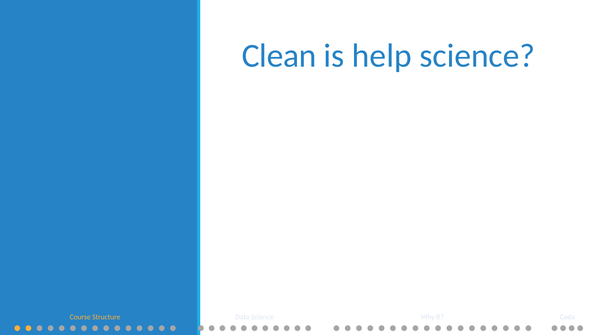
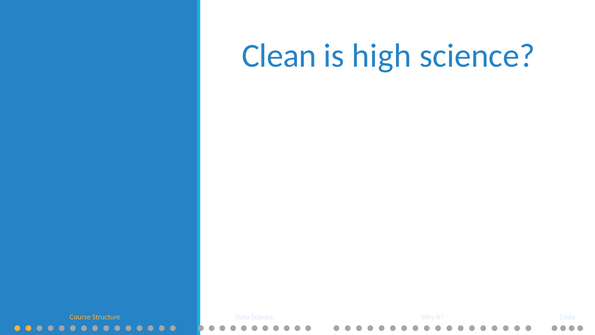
help: help -> high
